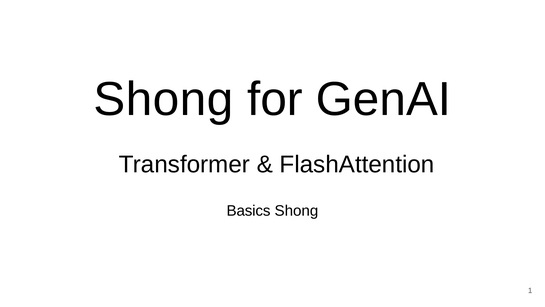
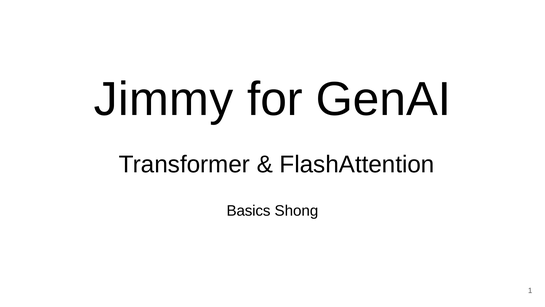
Shong at (164, 99): Shong -> Jimmy
